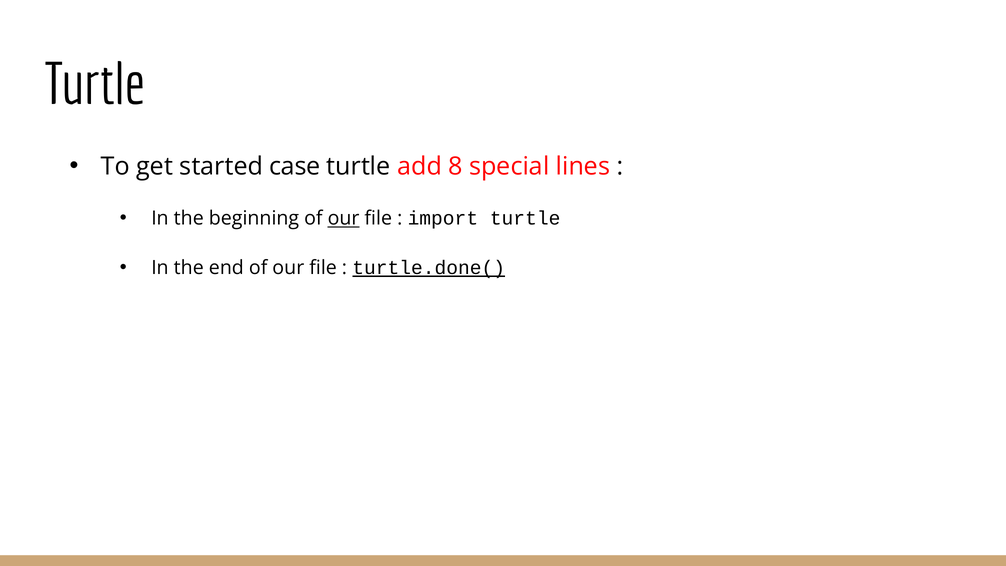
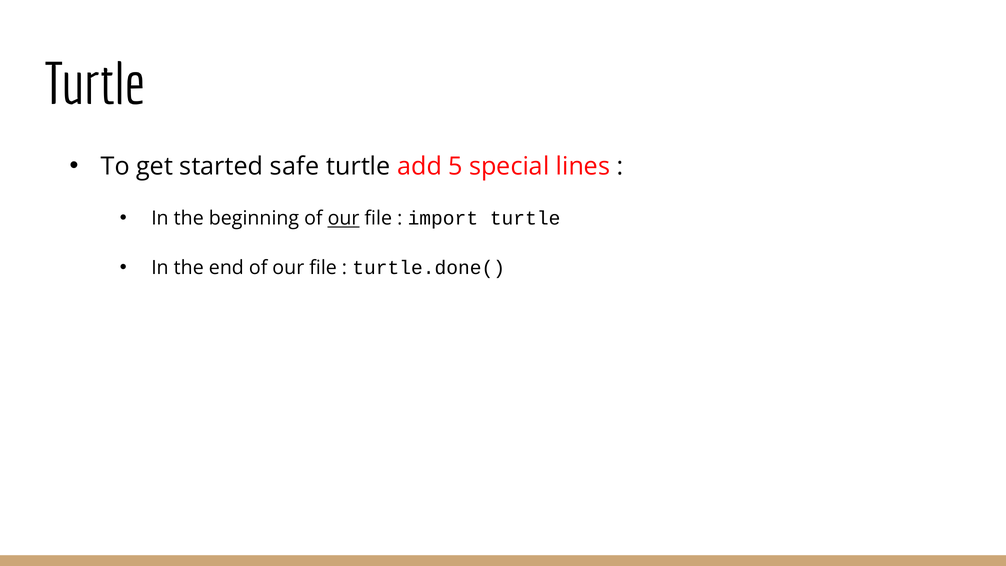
case: case -> safe
8: 8 -> 5
turtle.done( underline: present -> none
